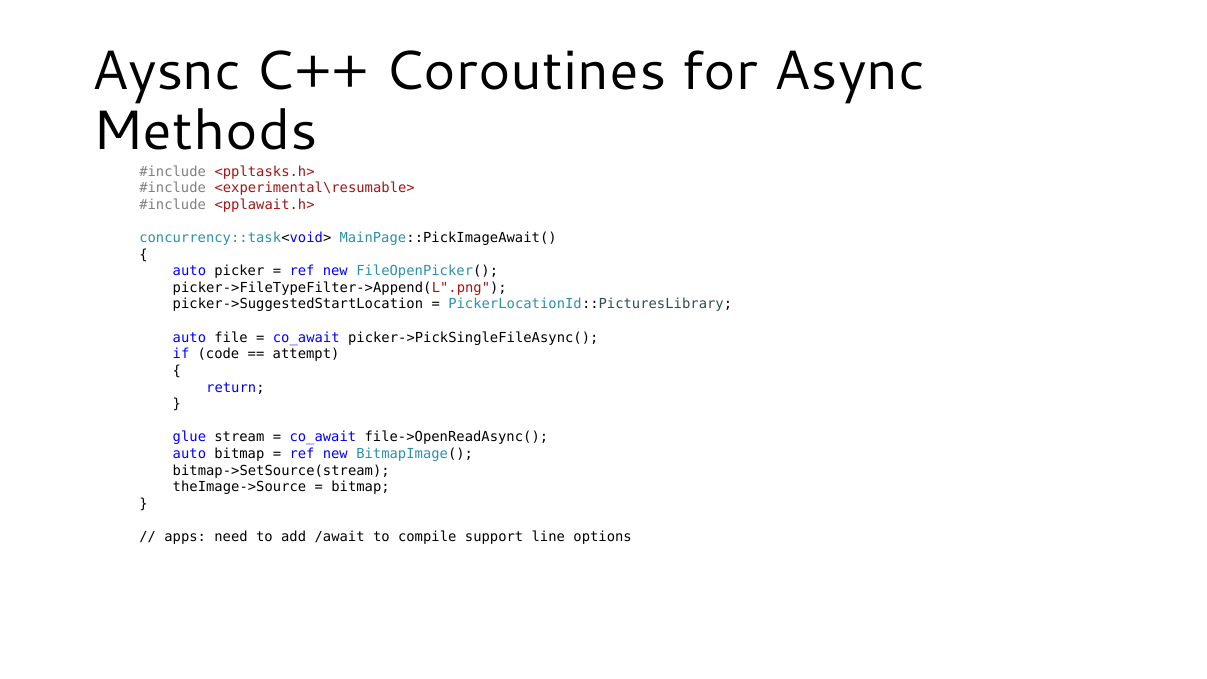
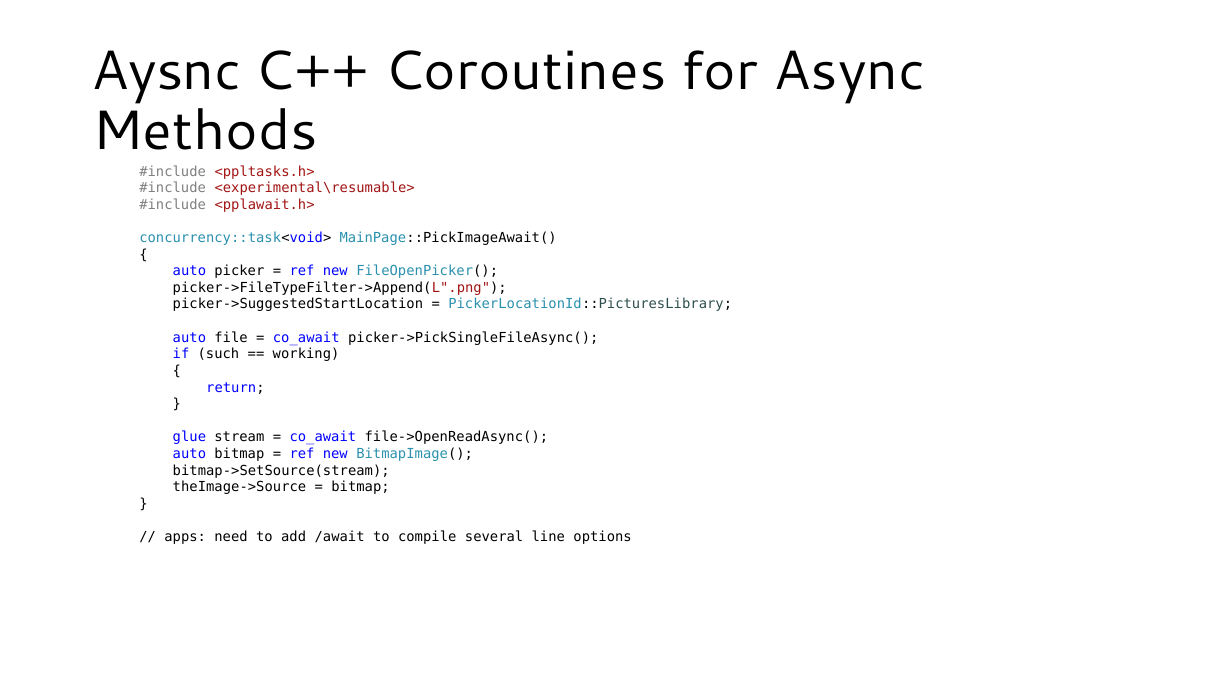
code: code -> such
attempt: attempt -> working
support: support -> several
